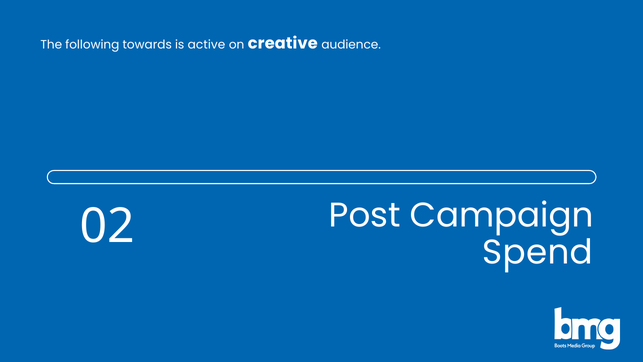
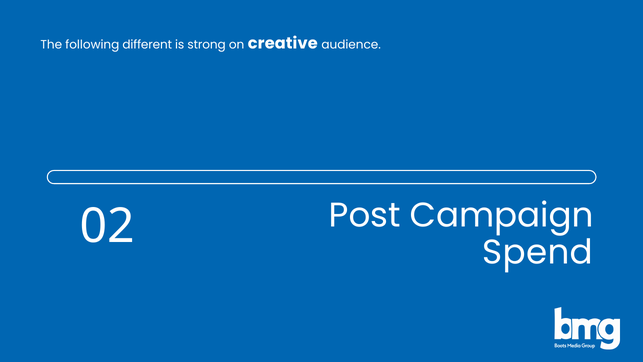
towards: towards -> different
active: active -> strong
